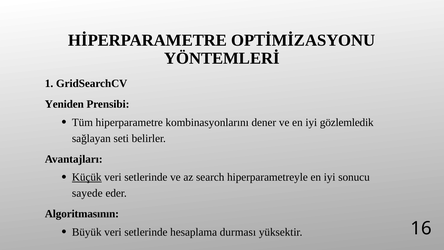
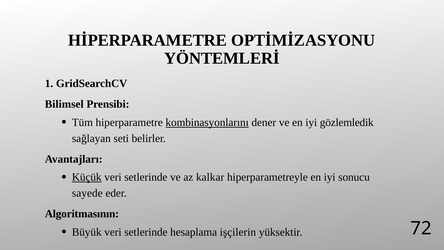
Yeniden: Yeniden -> Bilimsel
kombinasyonlarını underline: none -> present
search: search -> kalkar
durması: durması -> işçilerin
16: 16 -> 72
